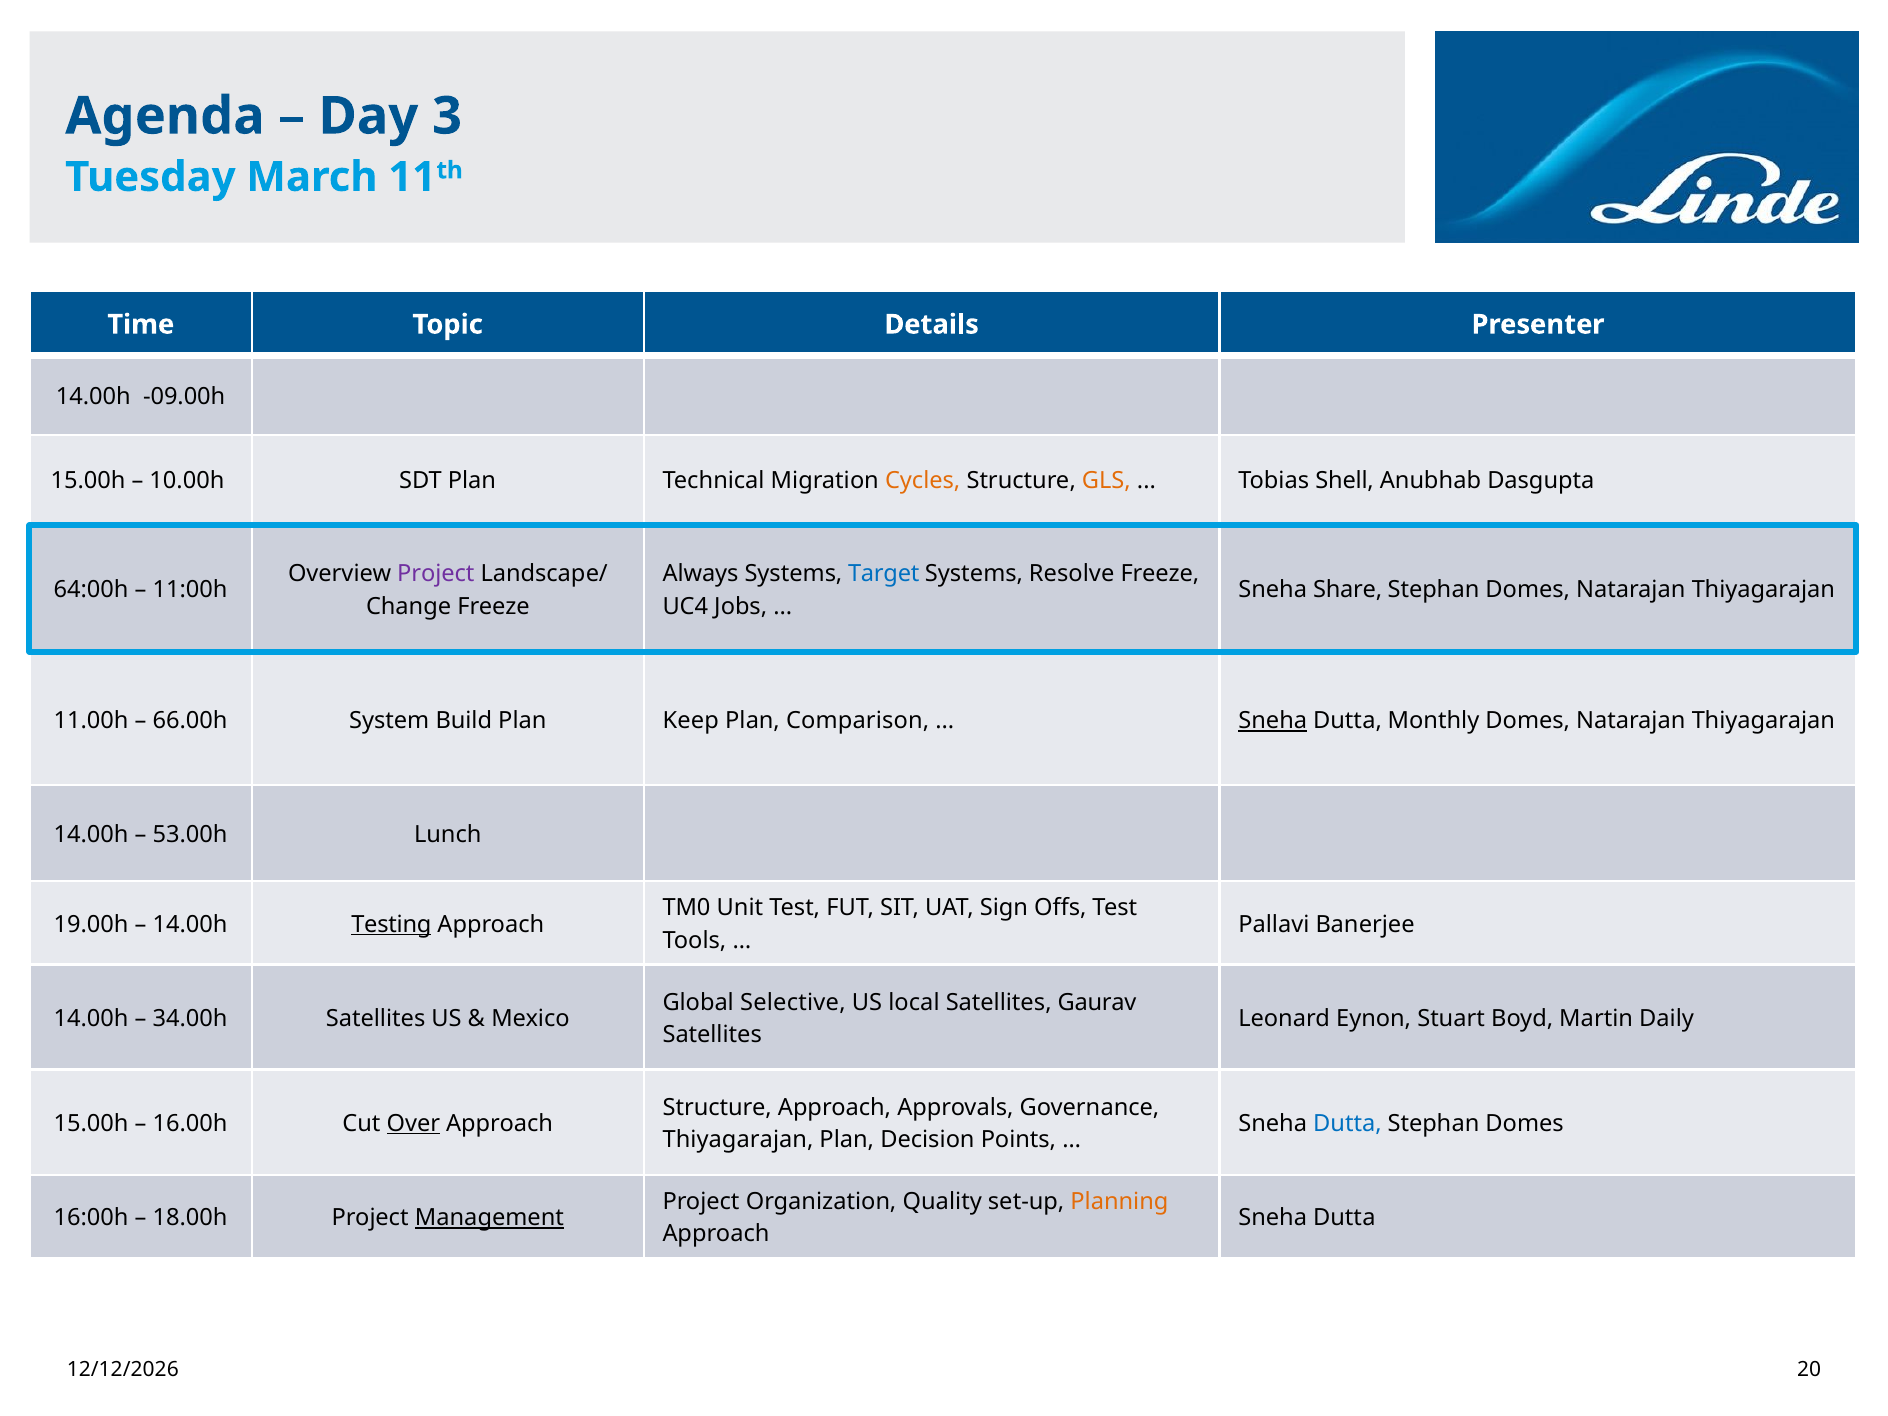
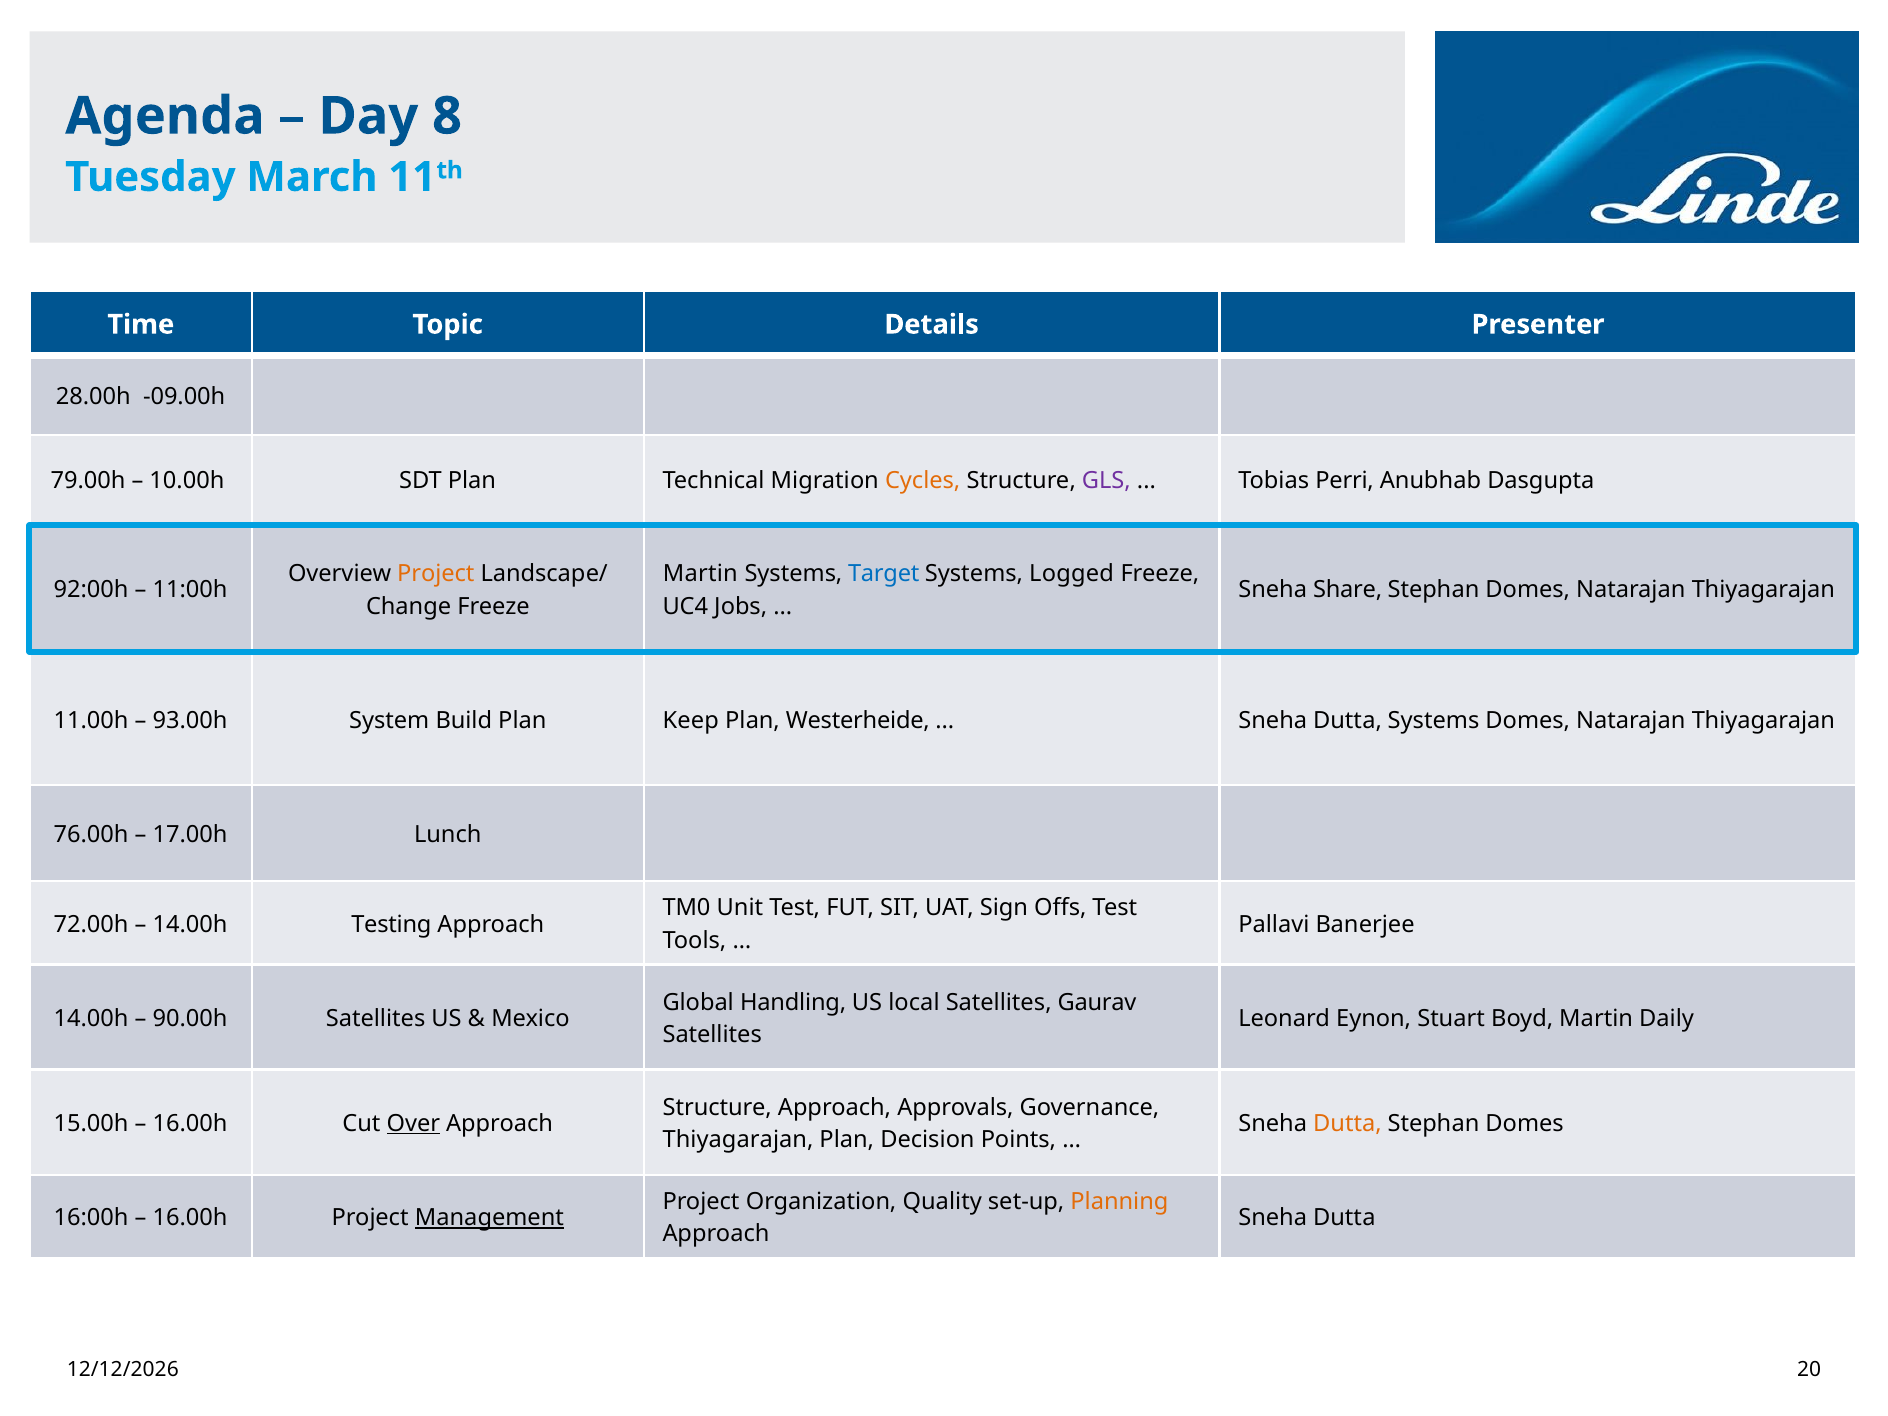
3: 3 -> 8
14.00h at (93, 396): 14.00h -> 28.00h
15.00h at (88, 481): 15.00h -> 79.00h
GLS colour: orange -> purple
Shell: Shell -> Perri
Project at (436, 574) colour: purple -> orange
Always at (700, 574): Always -> Martin
Resolve: Resolve -> Logged
64:00h: 64:00h -> 92:00h
66.00h: 66.00h -> 93.00h
Comparison: Comparison -> Westerheide
Sneha at (1273, 721) underline: present -> none
Dutta Monthly: Monthly -> Systems
14.00h at (91, 834): 14.00h -> 76.00h
53.00h: 53.00h -> 17.00h
19.00h: 19.00h -> 72.00h
Testing underline: present -> none
Selective: Selective -> Handling
34.00h: 34.00h -> 90.00h
Dutta at (1347, 1124) colour: blue -> orange
18.00h at (190, 1218): 18.00h -> 16.00h
